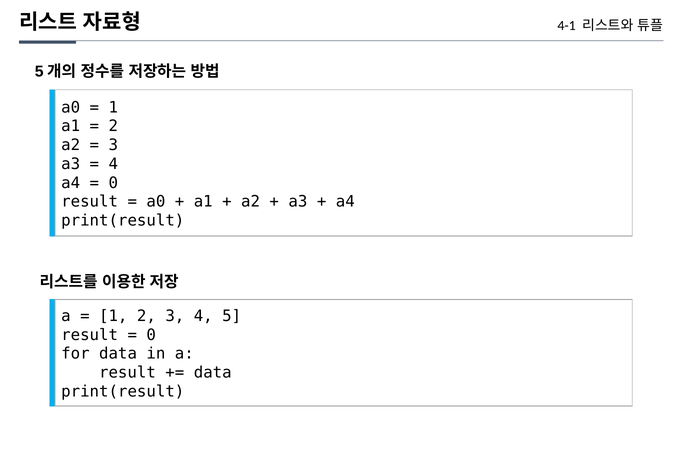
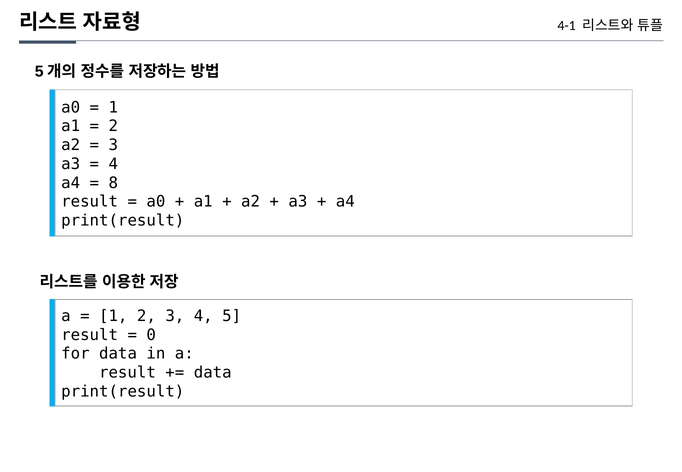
0 at (113, 183): 0 -> 8
